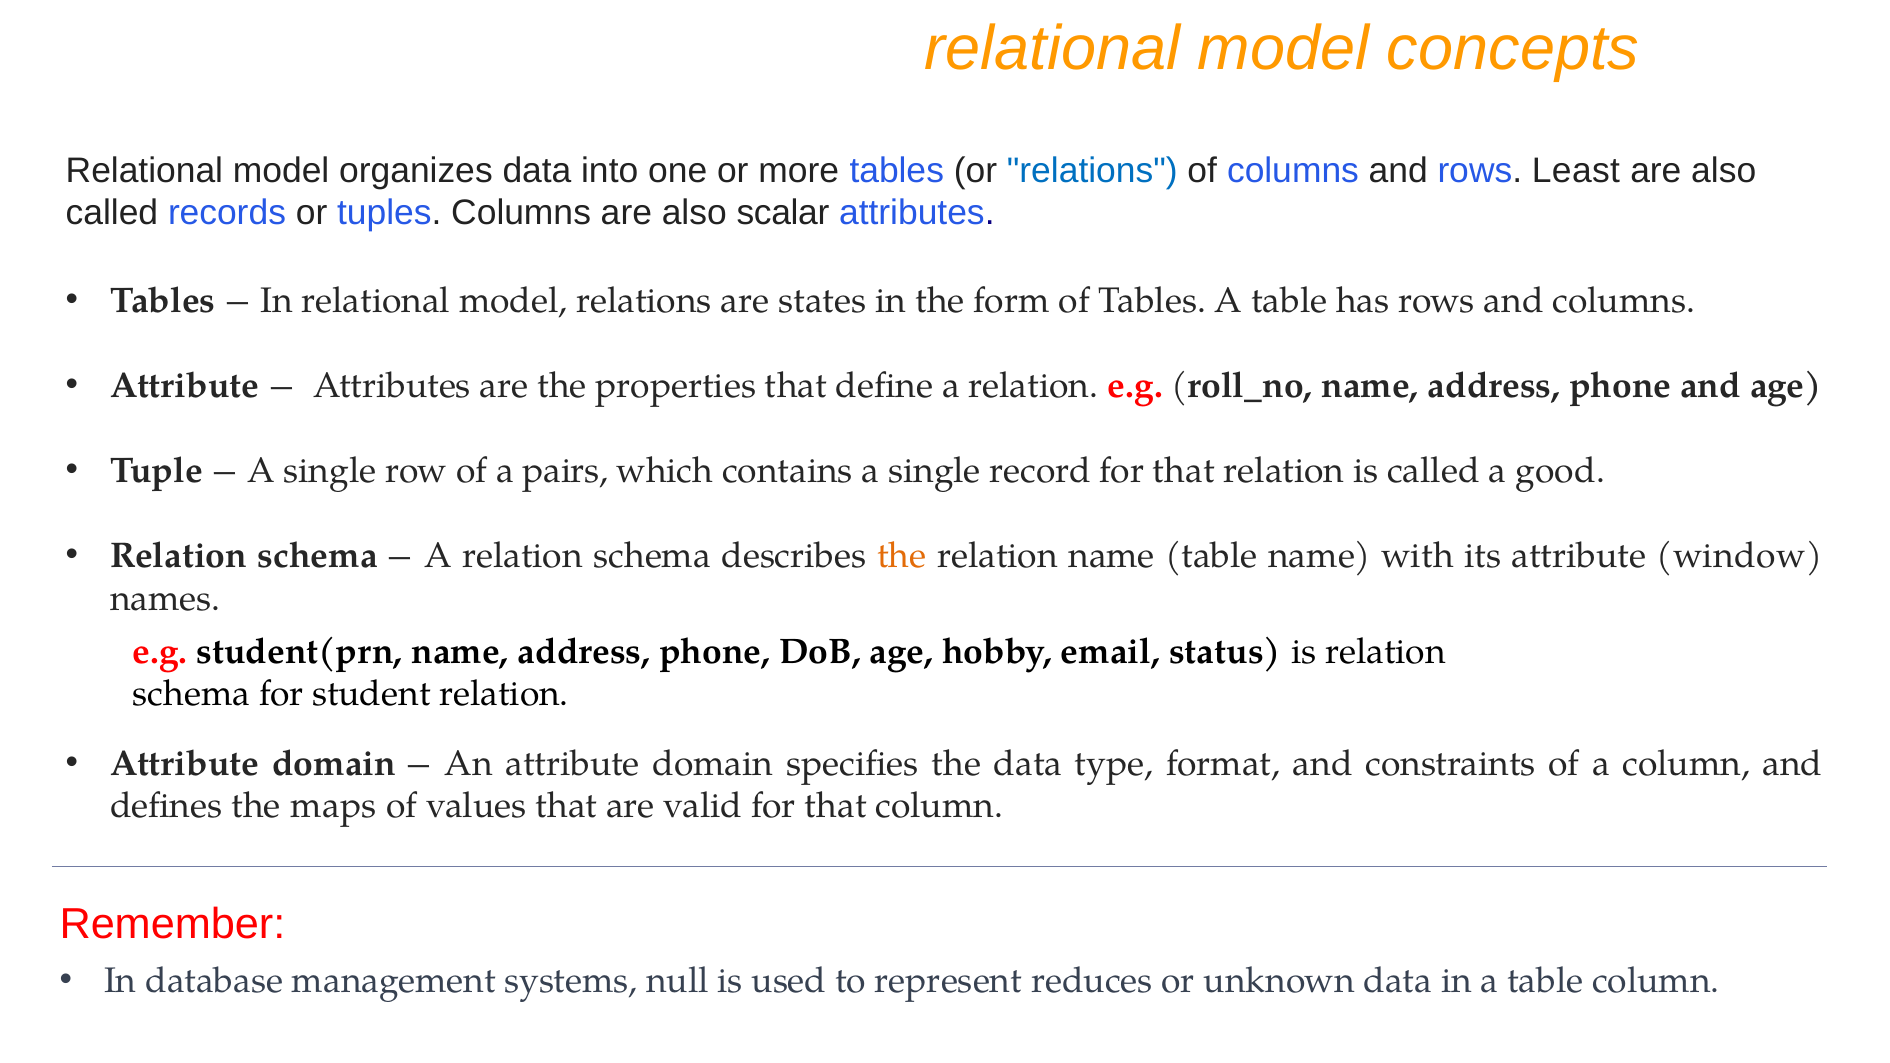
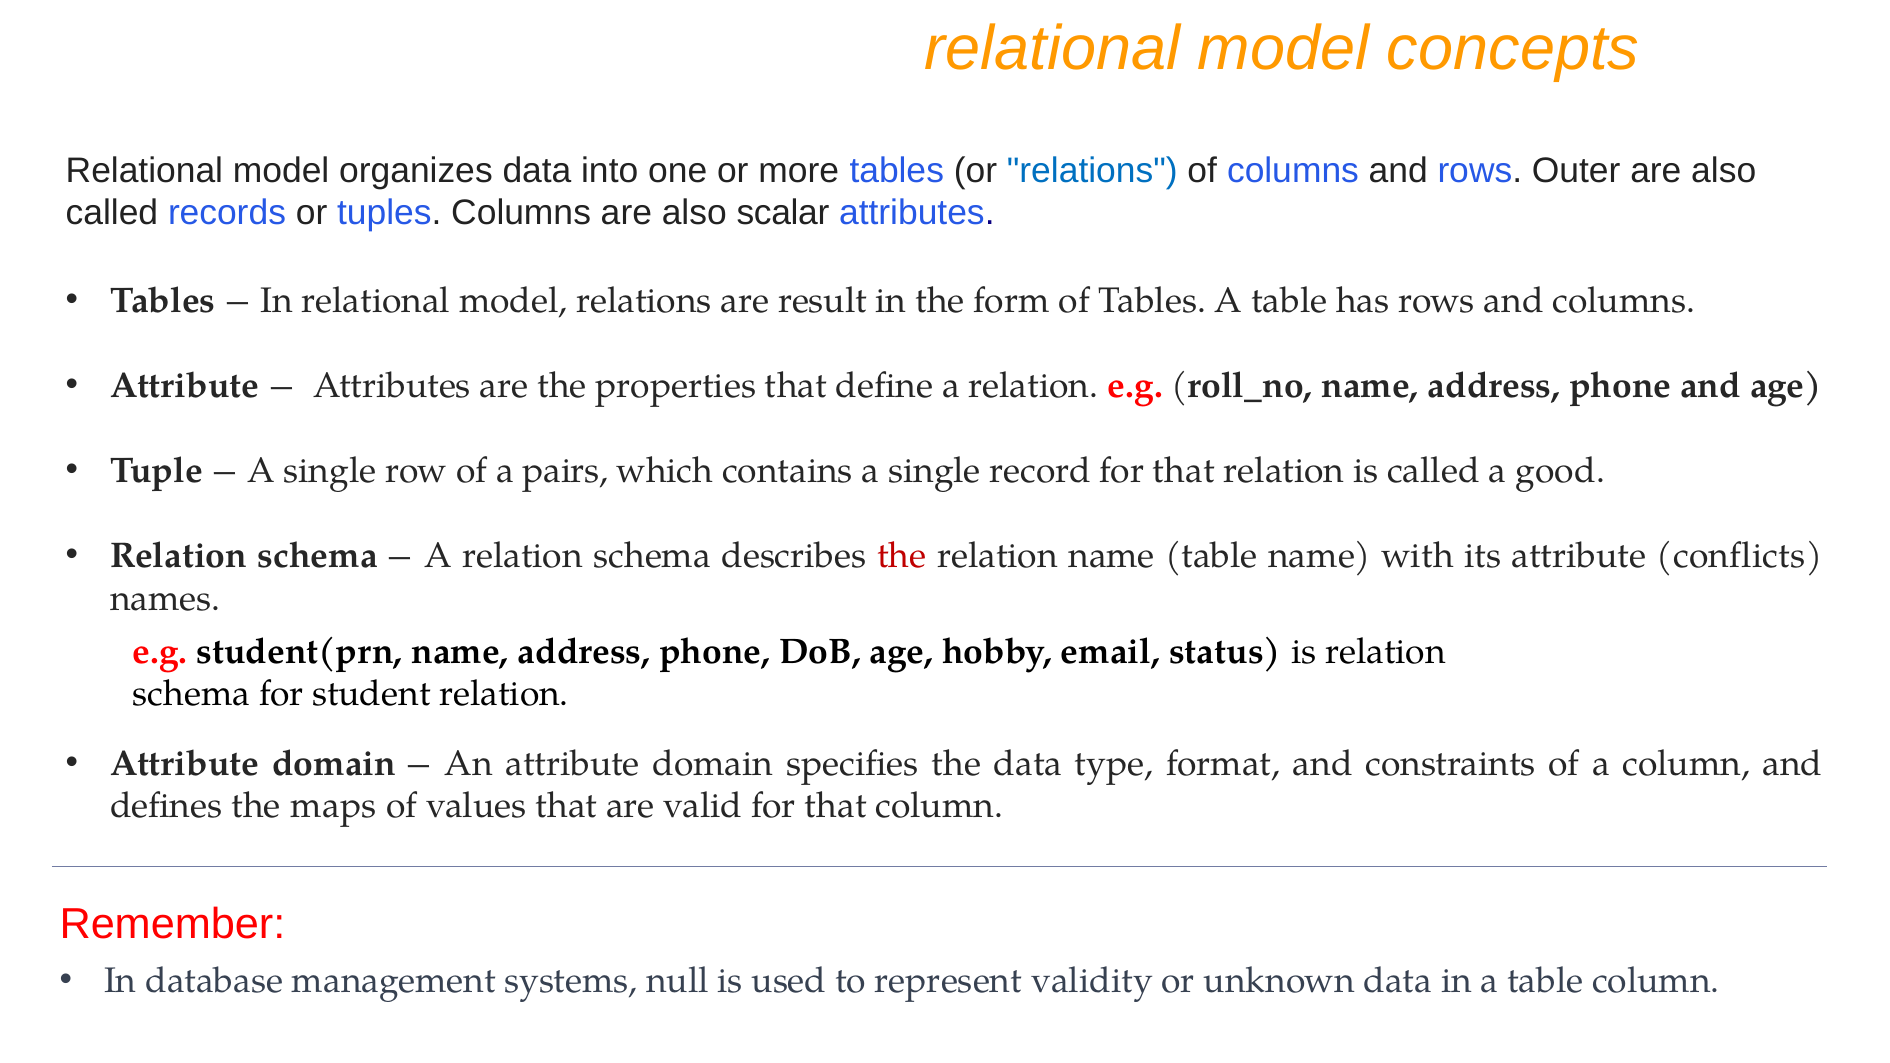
Least: Least -> Outer
states: states -> result
the at (902, 556) colour: orange -> red
window: window -> conflicts
reduces: reduces -> validity
